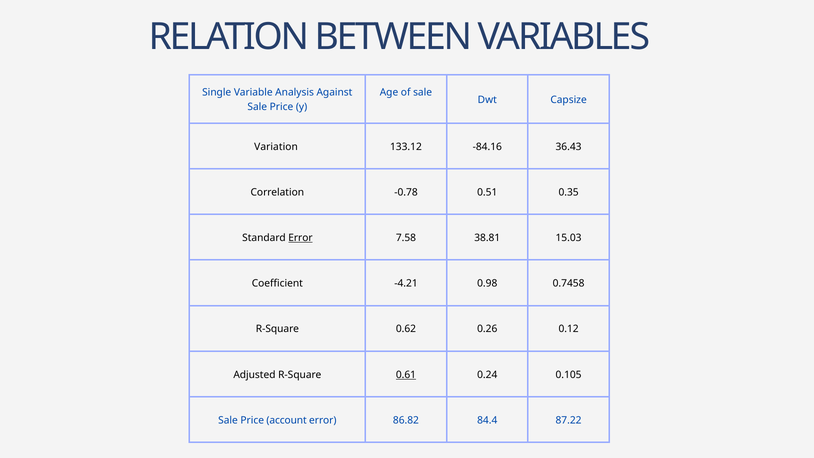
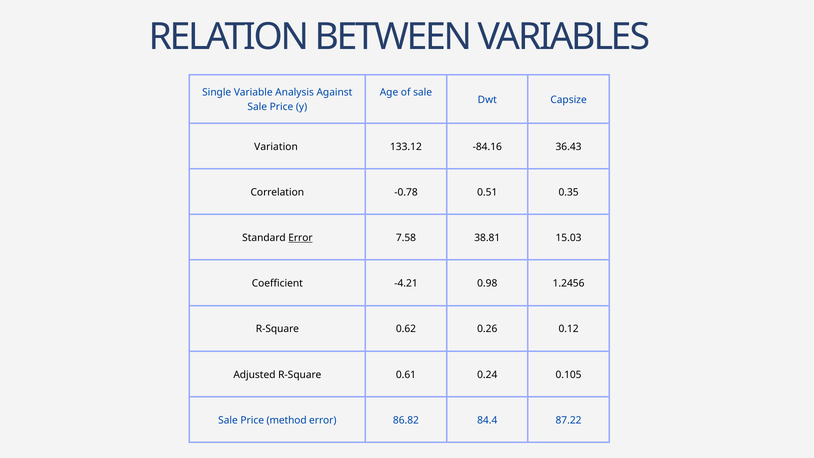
0.7458: 0.7458 -> 1.2456
0.61 underline: present -> none
account: account -> method
